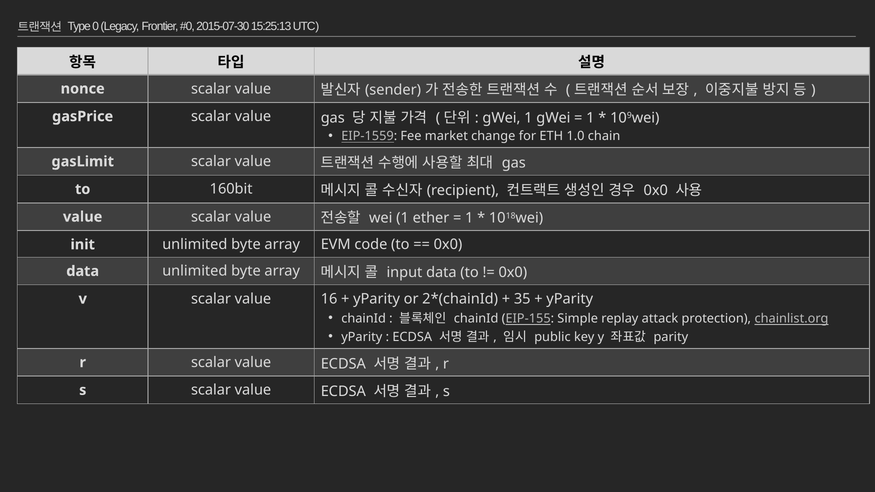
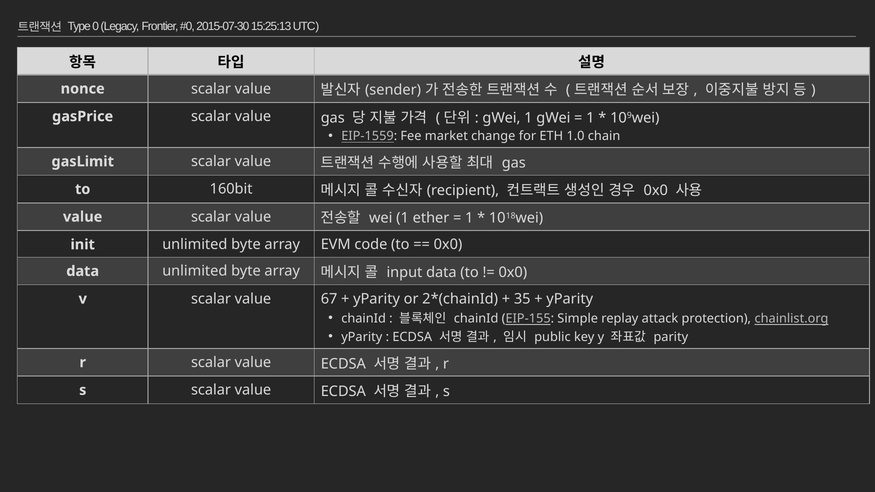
16: 16 -> 67
